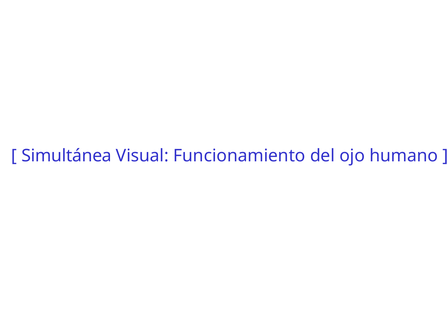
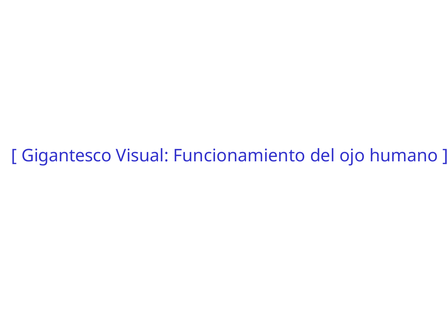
Simultánea: Simultánea -> Gigantesco
